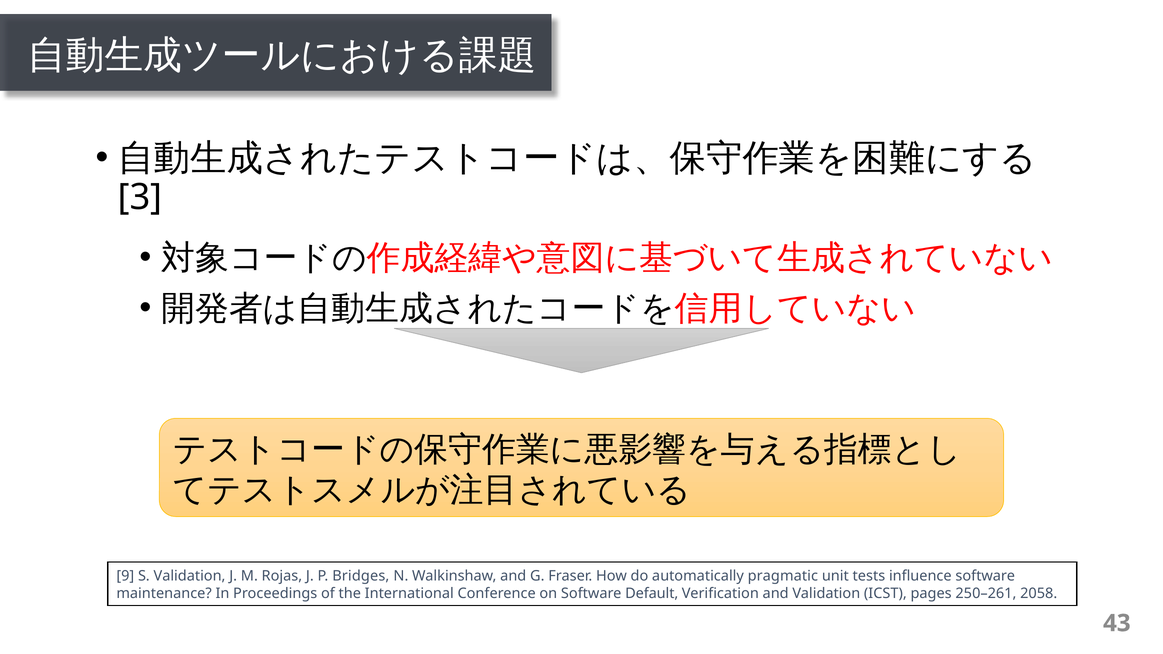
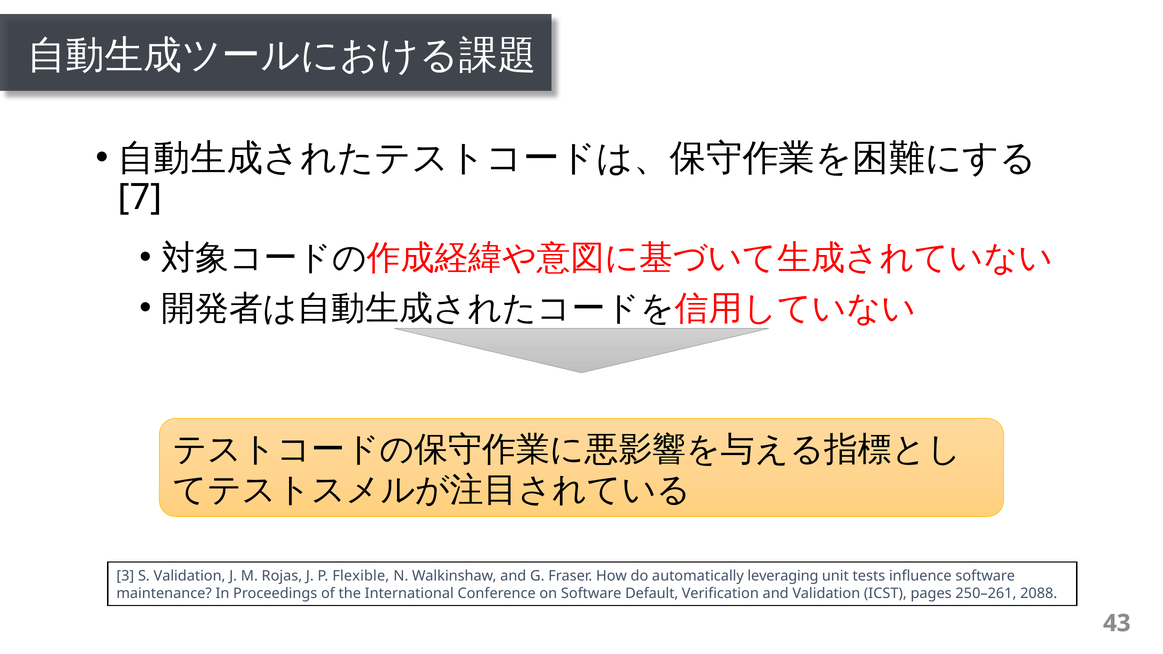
3: 3 -> 7
9: 9 -> 3
Bridges: Bridges -> Flexible
pragmatic: pragmatic -> leveraging
2058: 2058 -> 2088
